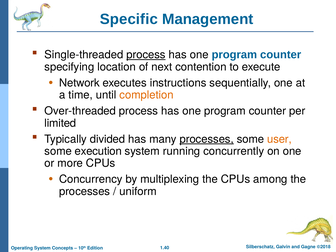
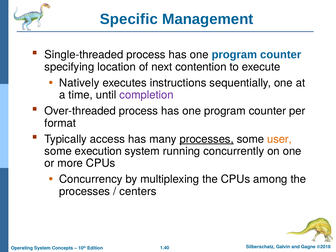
process at (146, 55) underline: present -> none
Network: Network -> Natively
completion colour: orange -> purple
limited: limited -> format
divided: divided -> access
uniform: uniform -> centers
